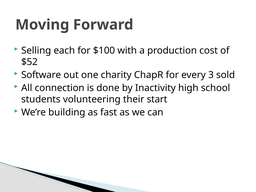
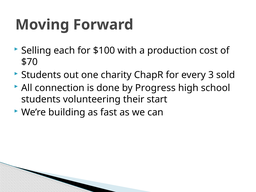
$52: $52 -> $70
Software at (41, 75): Software -> Students
Inactivity: Inactivity -> Progress
